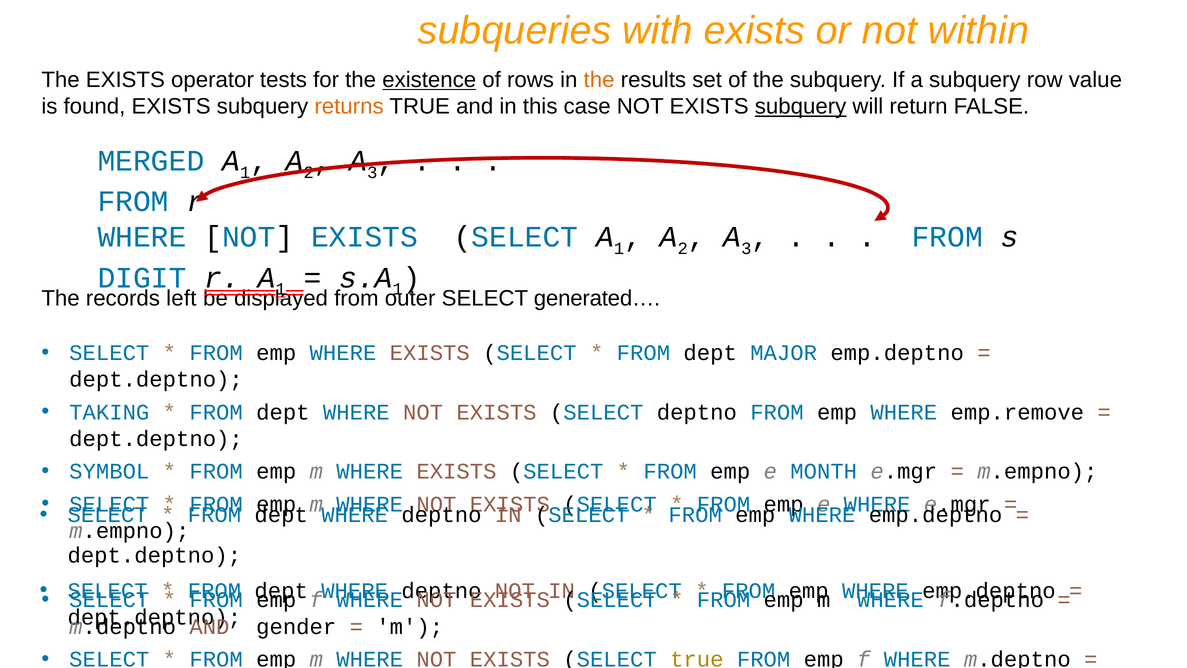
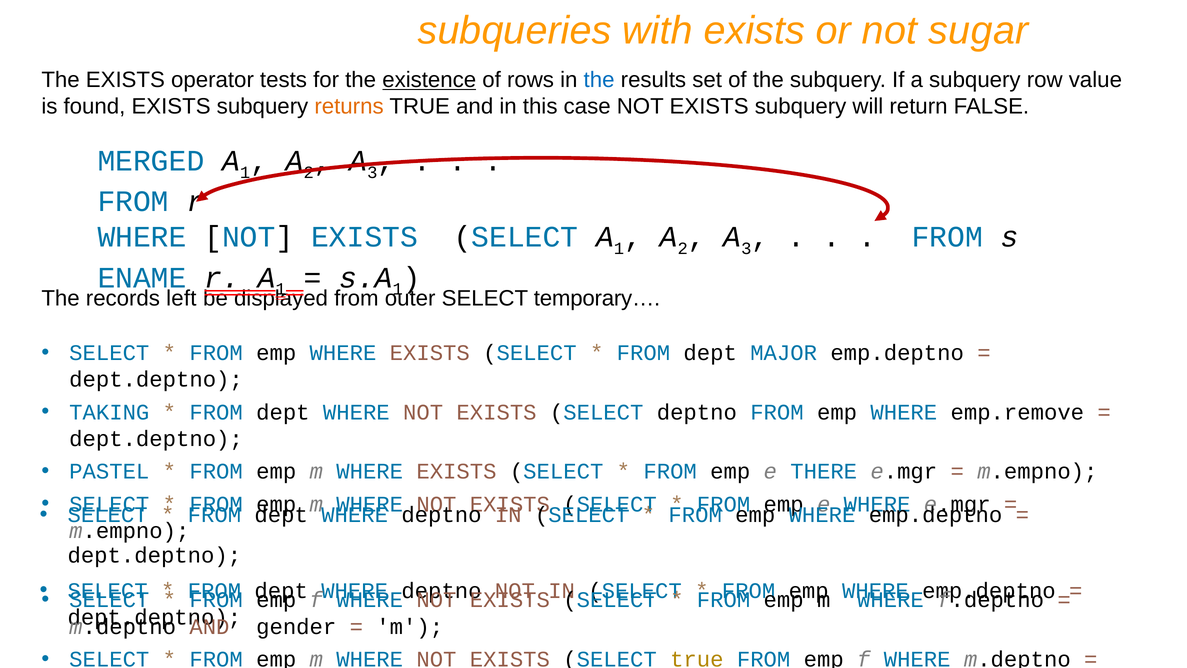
within: within -> sugar
the at (599, 80) colour: orange -> blue
subquery at (801, 107) underline: present -> none
DIGIT: DIGIT -> ENAME
generated…: generated… -> temporary…
SYMBOL: SYMBOL -> PASTEL
MONTH: MONTH -> THERE
